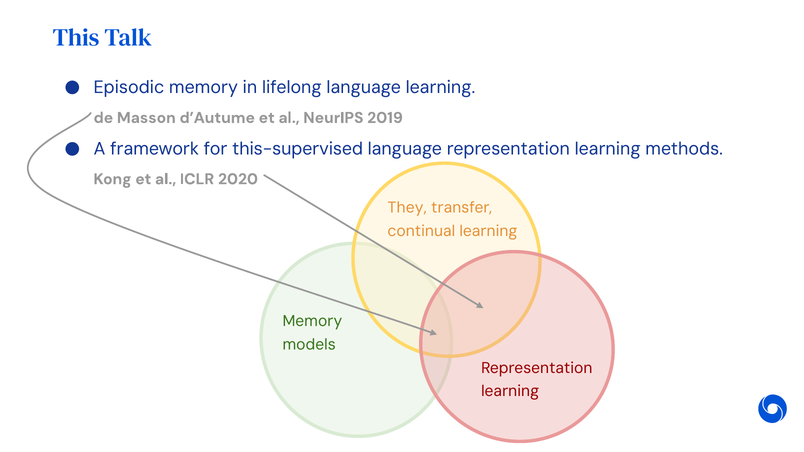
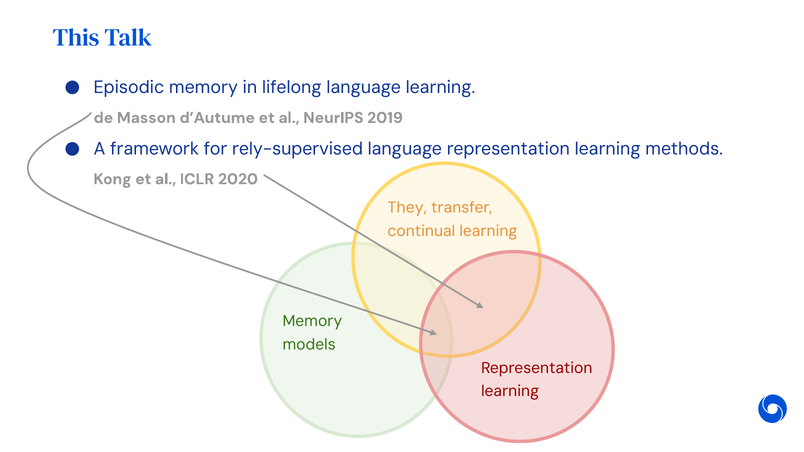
this-supervised: this-supervised -> rely-supervised
